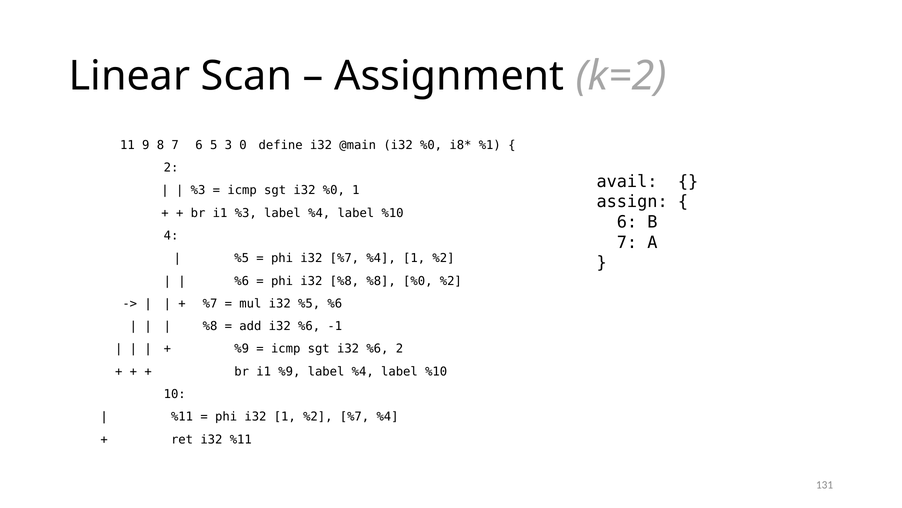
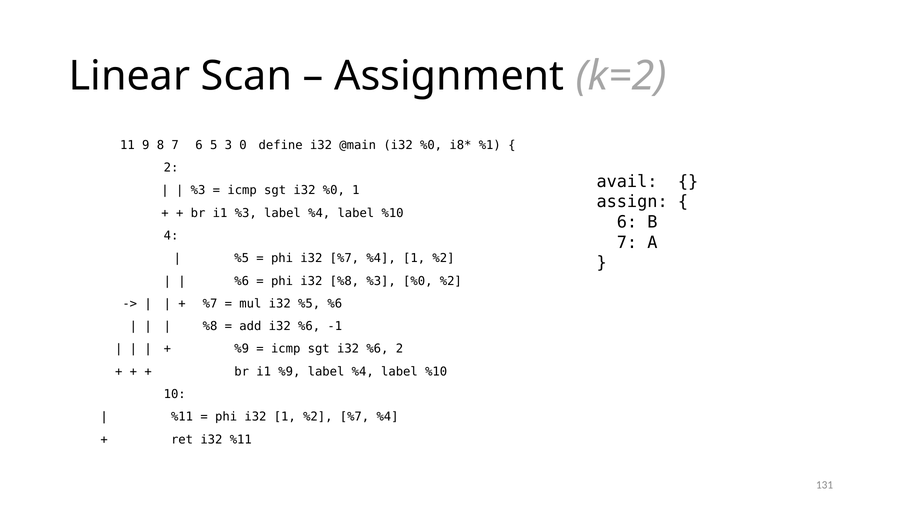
%8 %8: %8 -> %3
